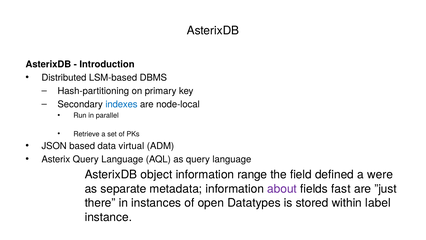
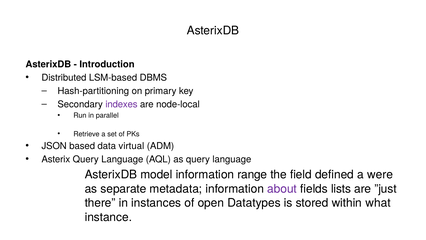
indexes colour: blue -> purple
AsterixDB object: object -> model
fast: fast -> lists
within label: label -> what
